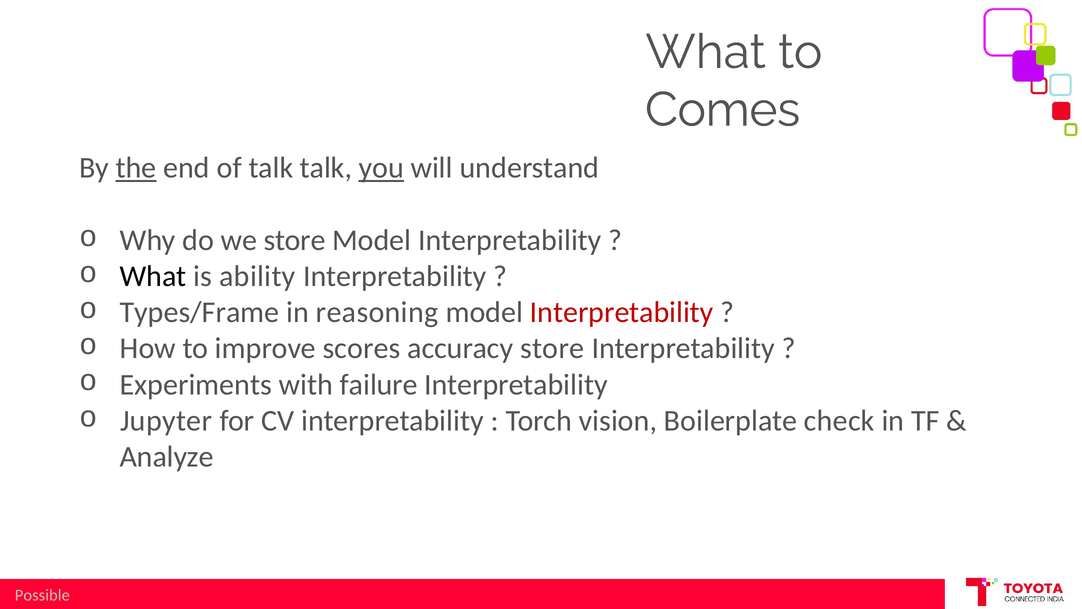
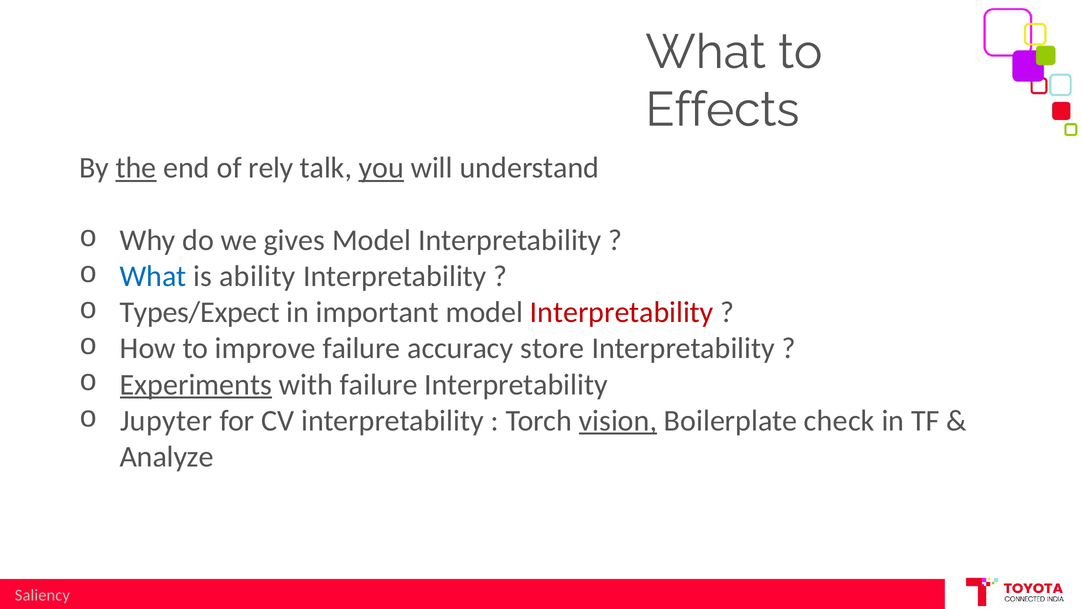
Comes: Comes -> Effects
of talk: talk -> rely
we store: store -> gives
What at (153, 276) colour: black -> blue
Types/Frame: Types/Frame -> Types/Expect
reasoning: reasoning -> important
improve scores: scores -> failure
Experiments underline: none -> present
vision underline: none -> present
Possible: Possible -> Saliency
